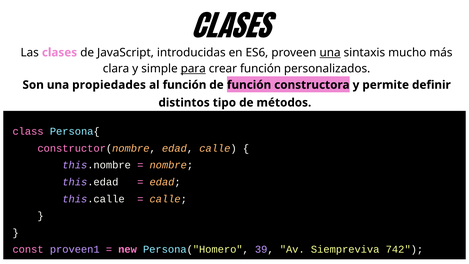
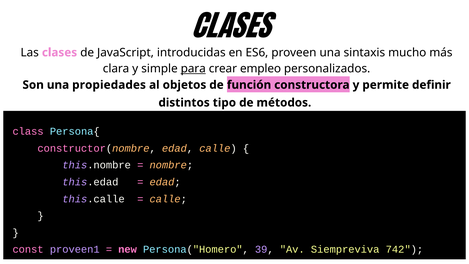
una at (330, 52) underline: present -> none
crear función: función -> empleo
al función: función -> objetos
